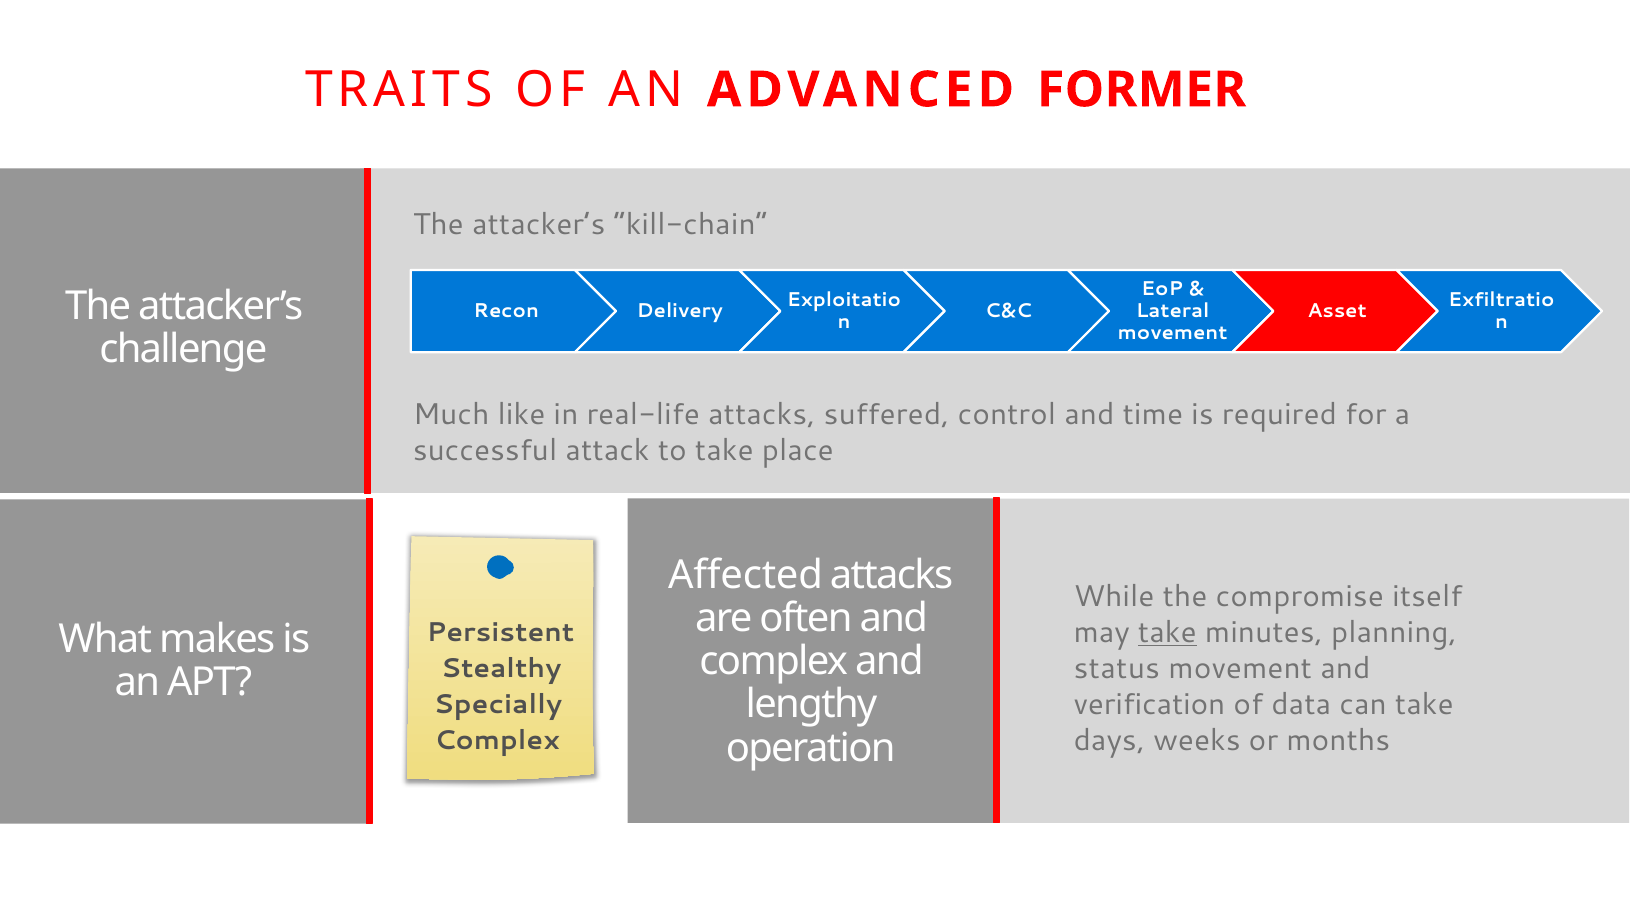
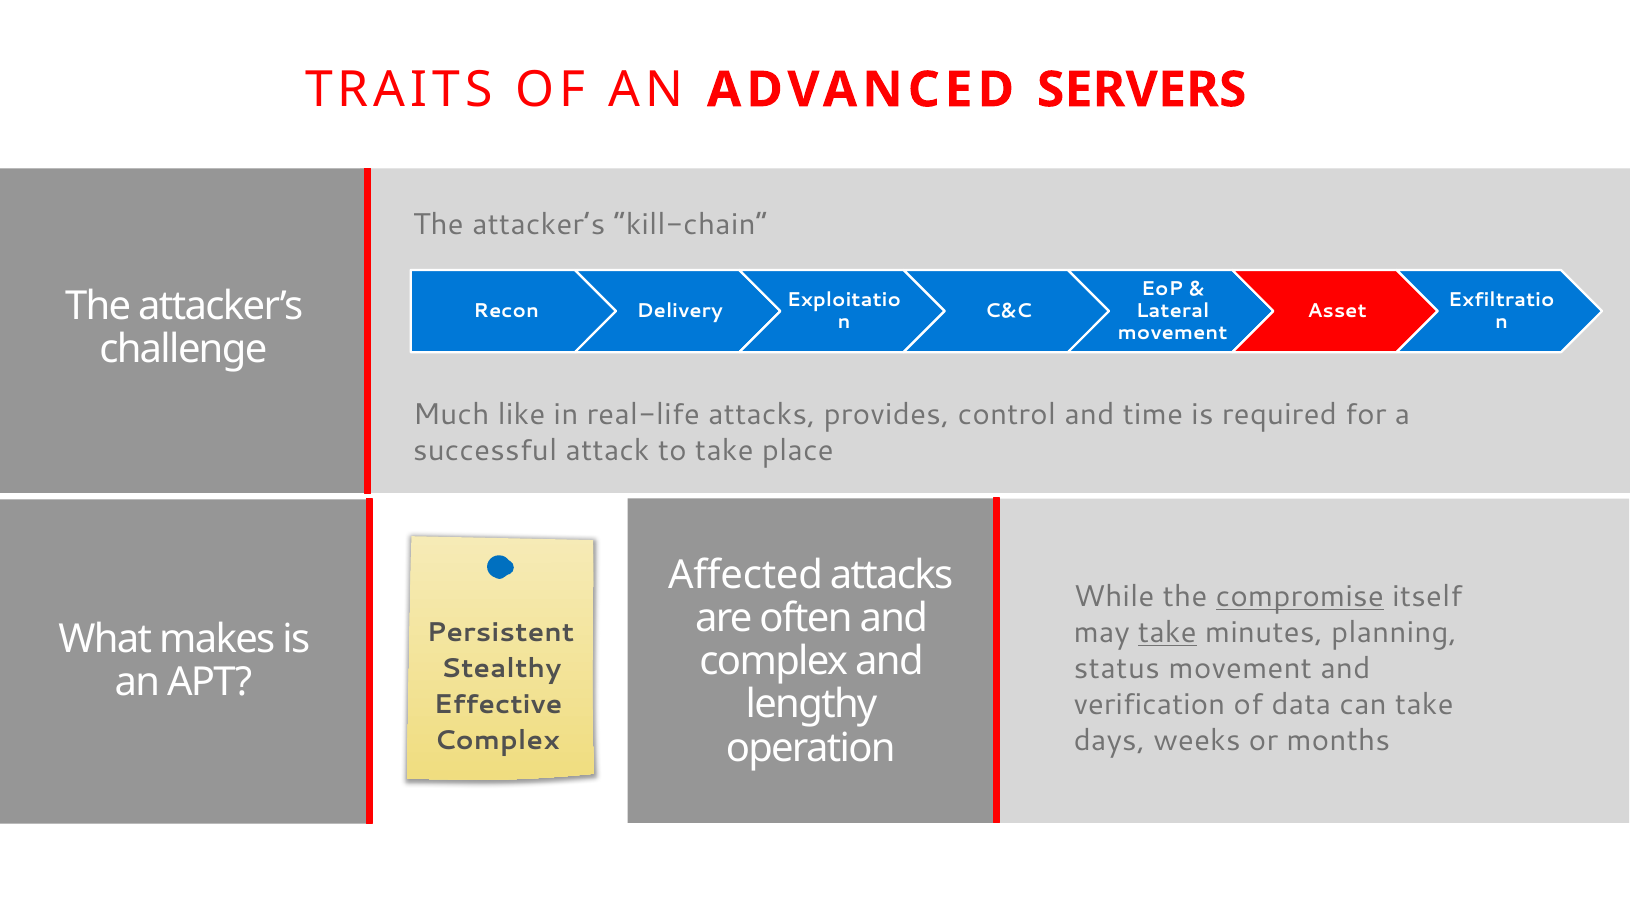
FORMER: FORMER -> SERVERS
suffered: suffered -> provides
compromise underline: none -> present
Specially: Specially -> Effective
